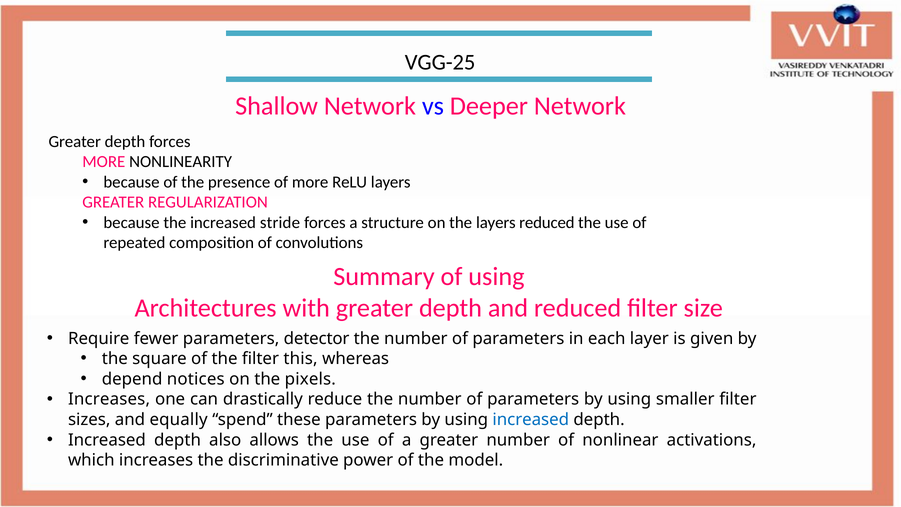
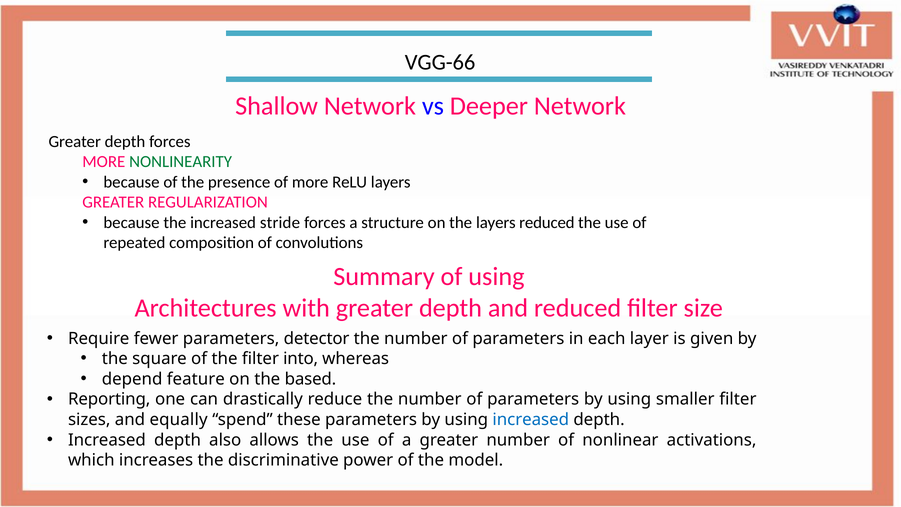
VGG-25: VGG-25 -> VGG-66
NONLINEARITY colour: black -> green
this: this -> into
notices: notices -> feature
pixels: pixels -> based
Increases at (109, 399): Increases -> Reporting
